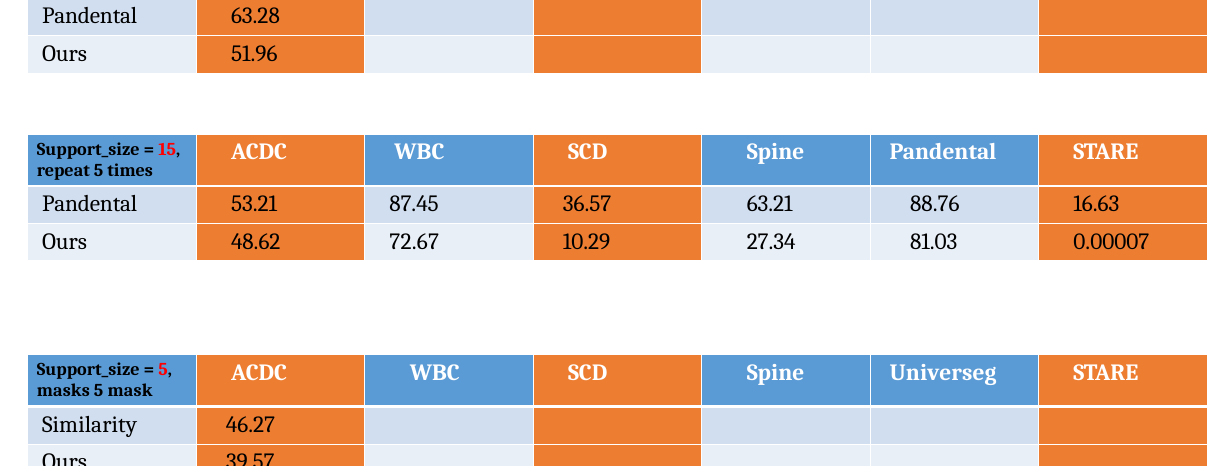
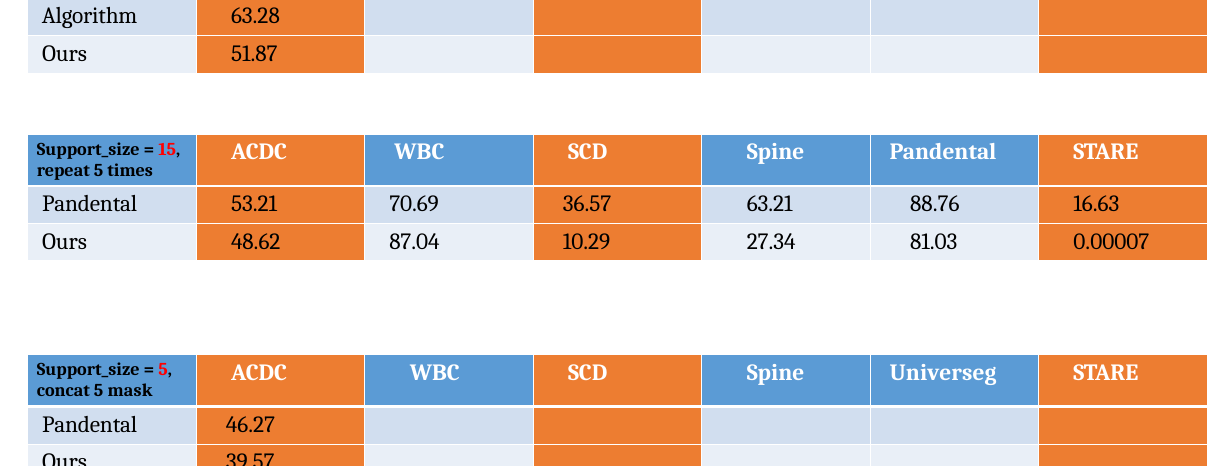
Pandental at (90, 16): Pandental -> Algorithm
51.96: 51.96 -> 51.87
87.45: 87.45 -> 70.69
72.67: 72.67 -> 87.04
masks: masks -> concat
Similarity at (90, 425): Similarity -> Pandental
